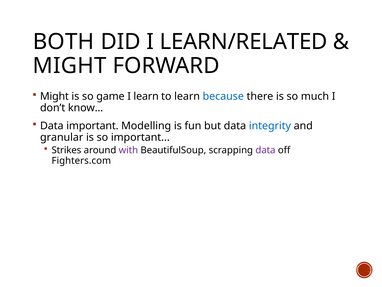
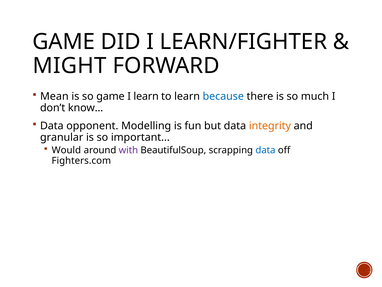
BOTH at (63, 42): BOTH -> GAME
LEARN/RELATED: LEARN/RELATED -> LEARN/FIGHTER
Might at (54, 96): Might -> Mean
Data important: important -> opponent
integrity colour: blue -> orange
Strikes: Strikes -> Would
data at (265, 150) colour: purple -> blue
